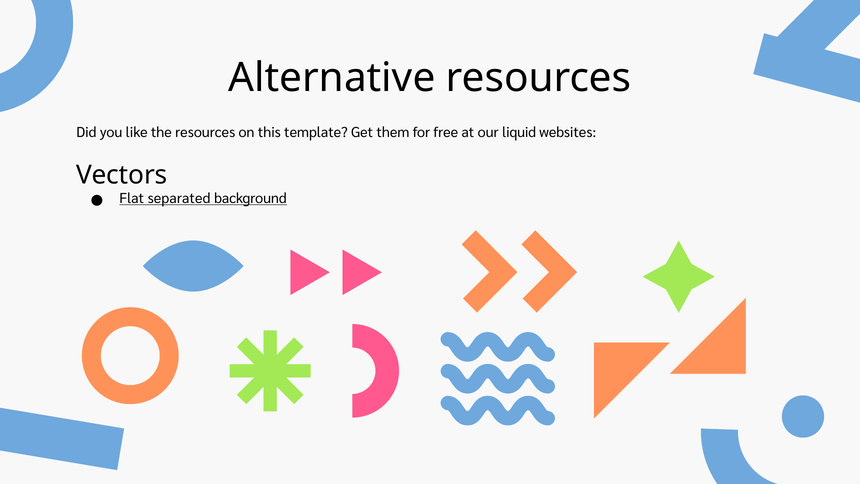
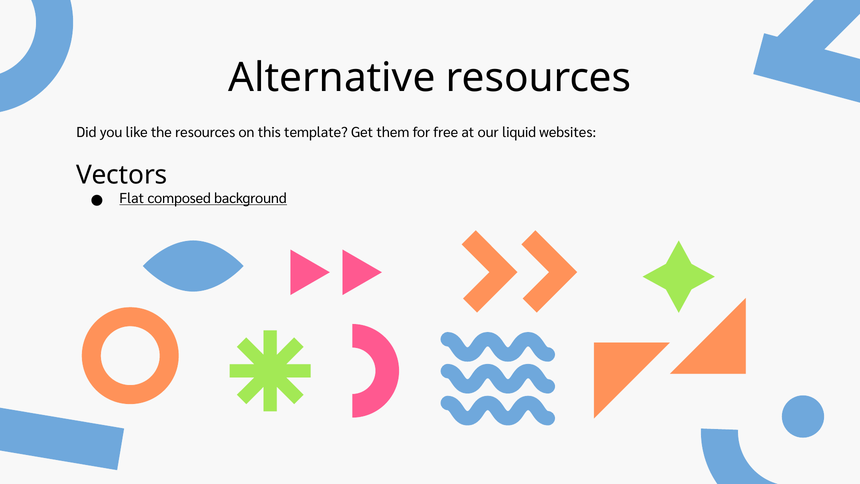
separated: separated -> composed
